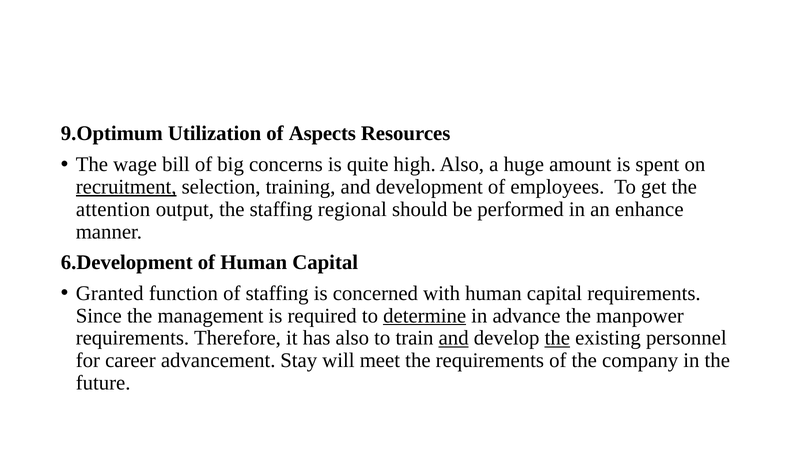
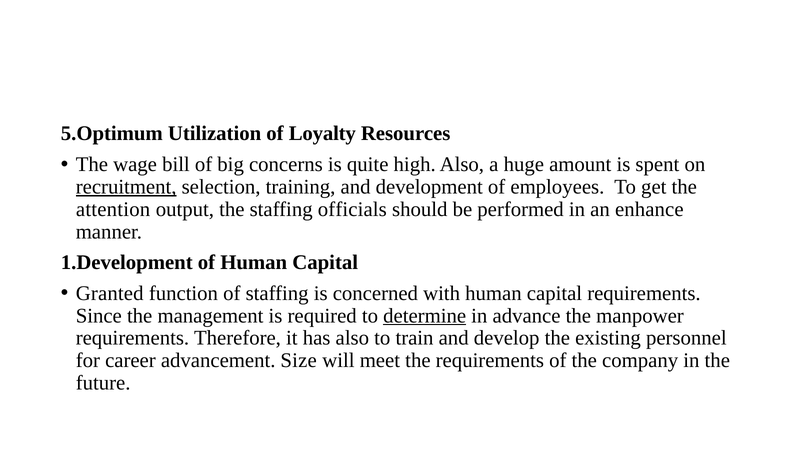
9.Optimum: 9.Optimum -> 5.Optimum
Aspects: Aspects -> Loyalty
regional: regional -> officials
6.Development: 6.Development -> 1.Development
and at (454, 338) underline: present -> none
the at (557, 338) underline: present -> none
Stay: Stay -> Size
